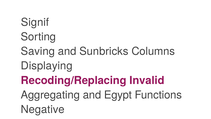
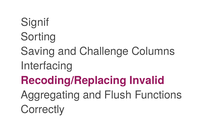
Sunbricks: Sunbricks -> Challenge
Displaying: Displaying -> Interfacing
Egypt: Egypt -> Flush
Negative: Negative -> Correctly
